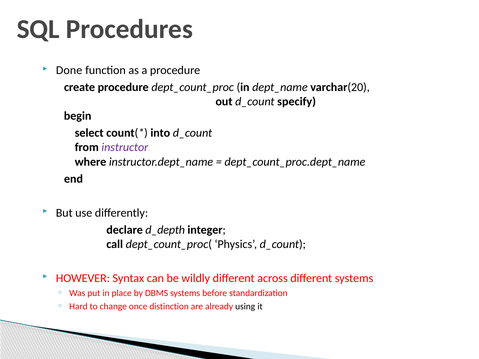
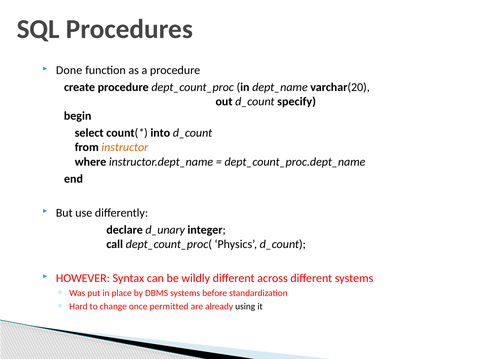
instructor colour: purple -> orange
d_depth: d_depth -> d_unary
distinction: distinction -> permitted
